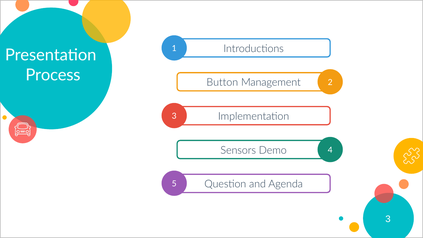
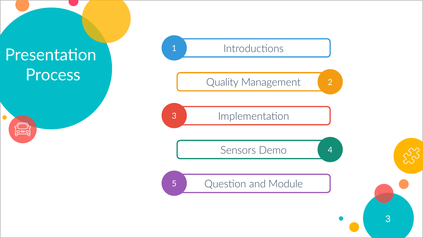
Button: Button -> Quality
Agenda: Agenda -> Module
